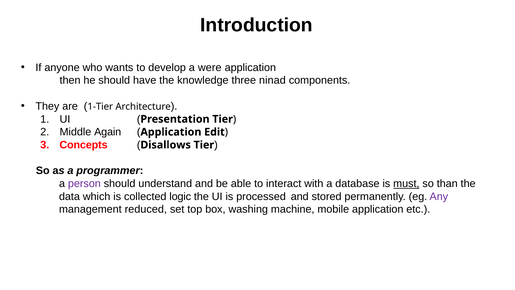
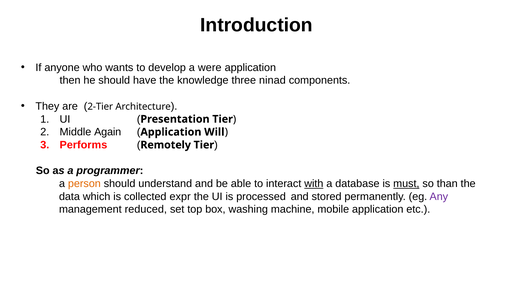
1-Tier: 1-Tier -> 2-Tier
Edit: Edit -> Will
Concepts: Concepts -> Performs
Disallows: Disallows -> Remotely
person colour: purple -> orange
with underline: none -> present
logic: logic -> expr
